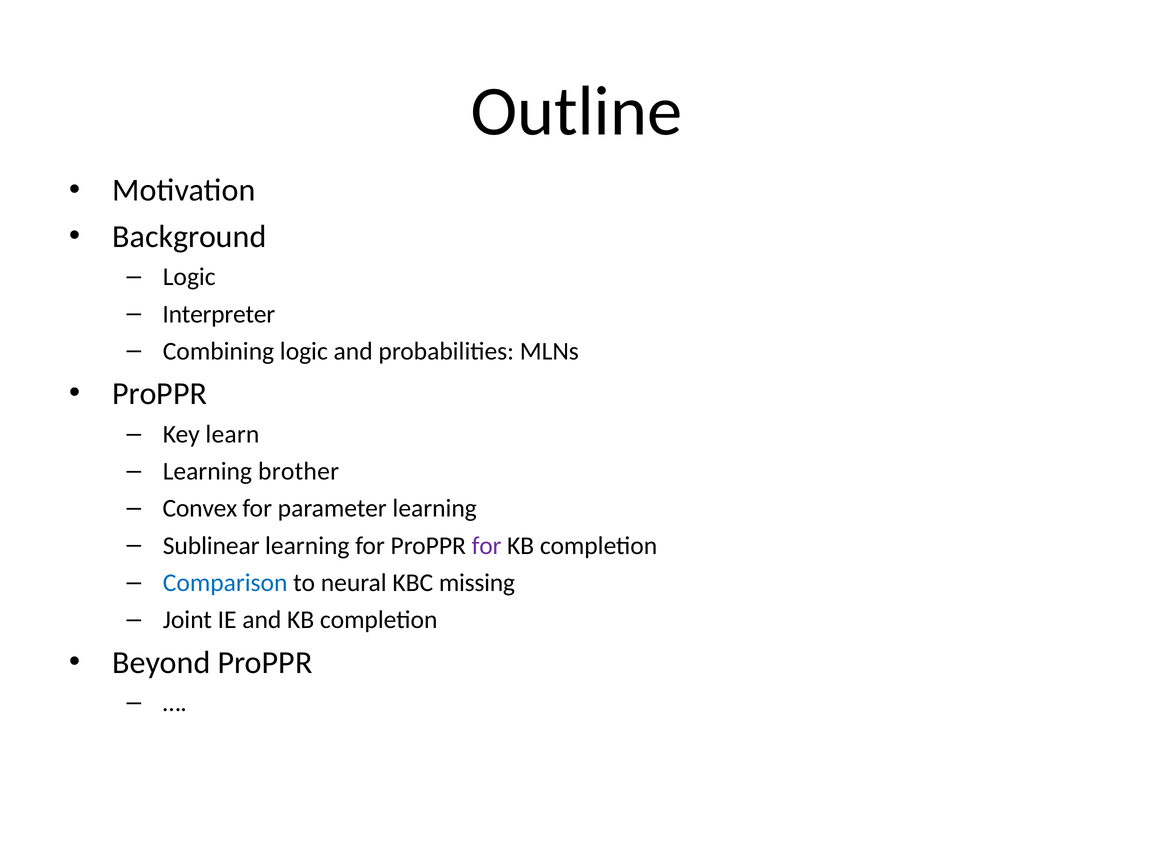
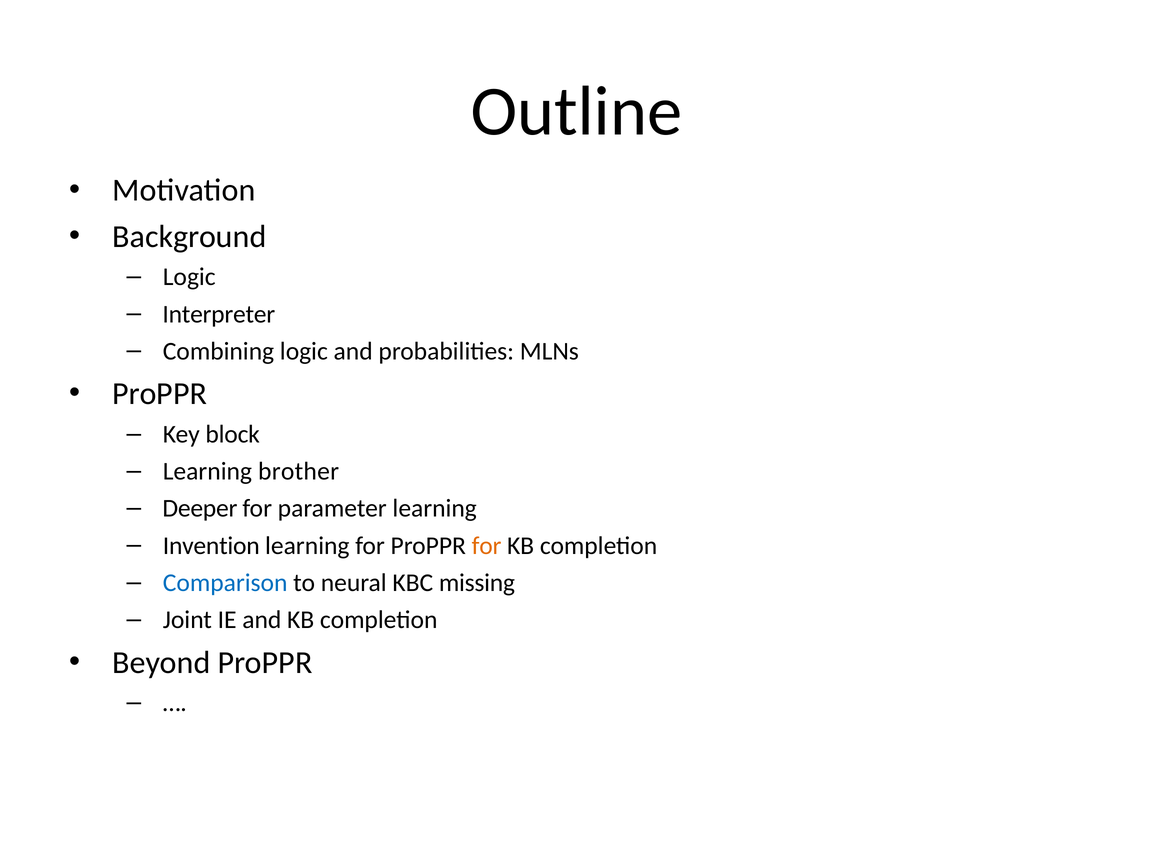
learn: learn -> block
Convex: Convex -> Deeper
Sublinear: Sublinear -> Invention
for at (487, 546) colour: purple -> orange
